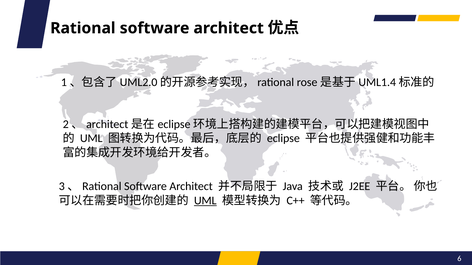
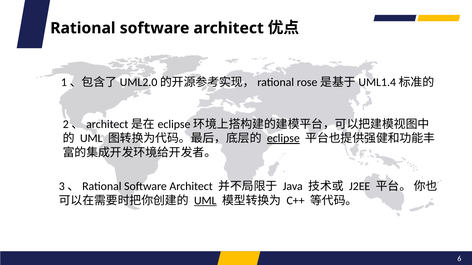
eclipse underline: none -> present
